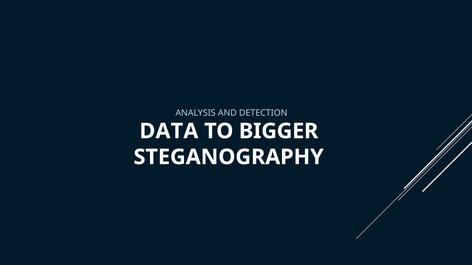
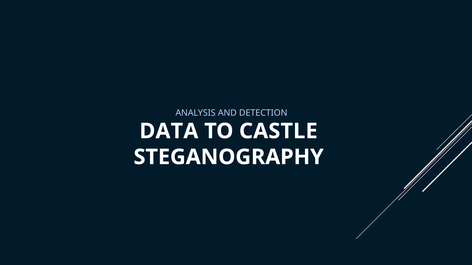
BIGGER: BIGGER -> CASTLE
